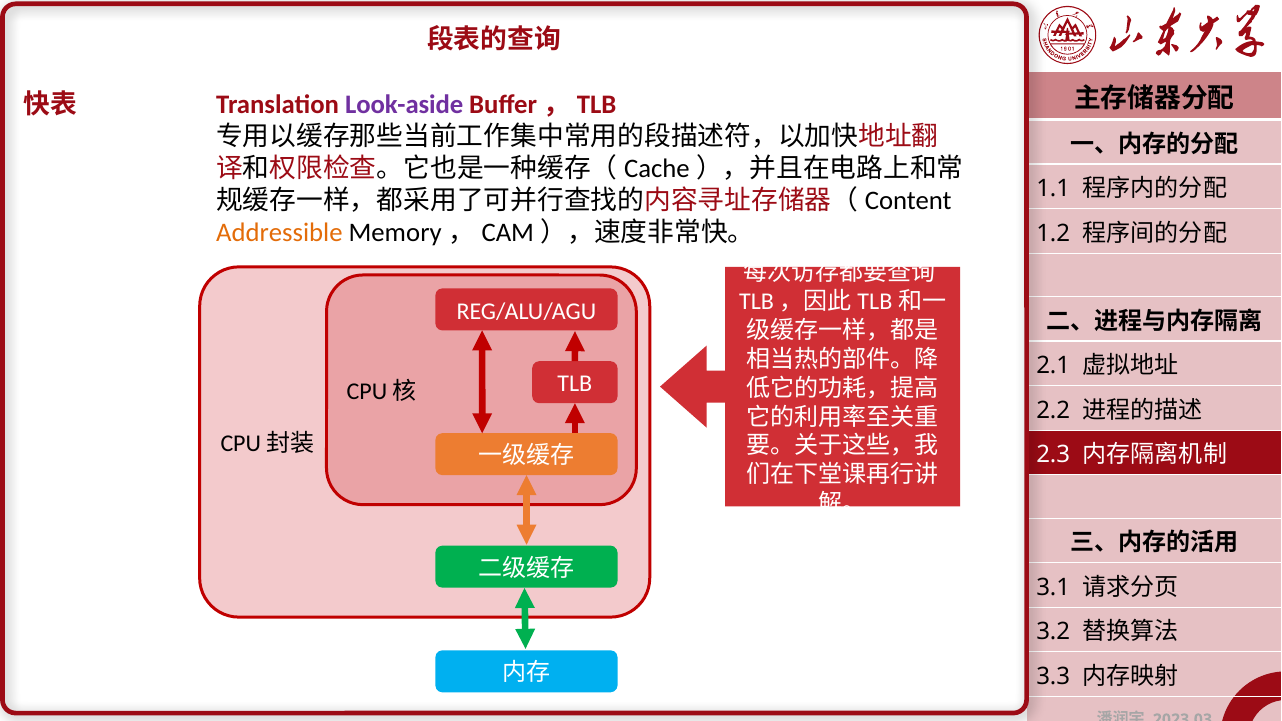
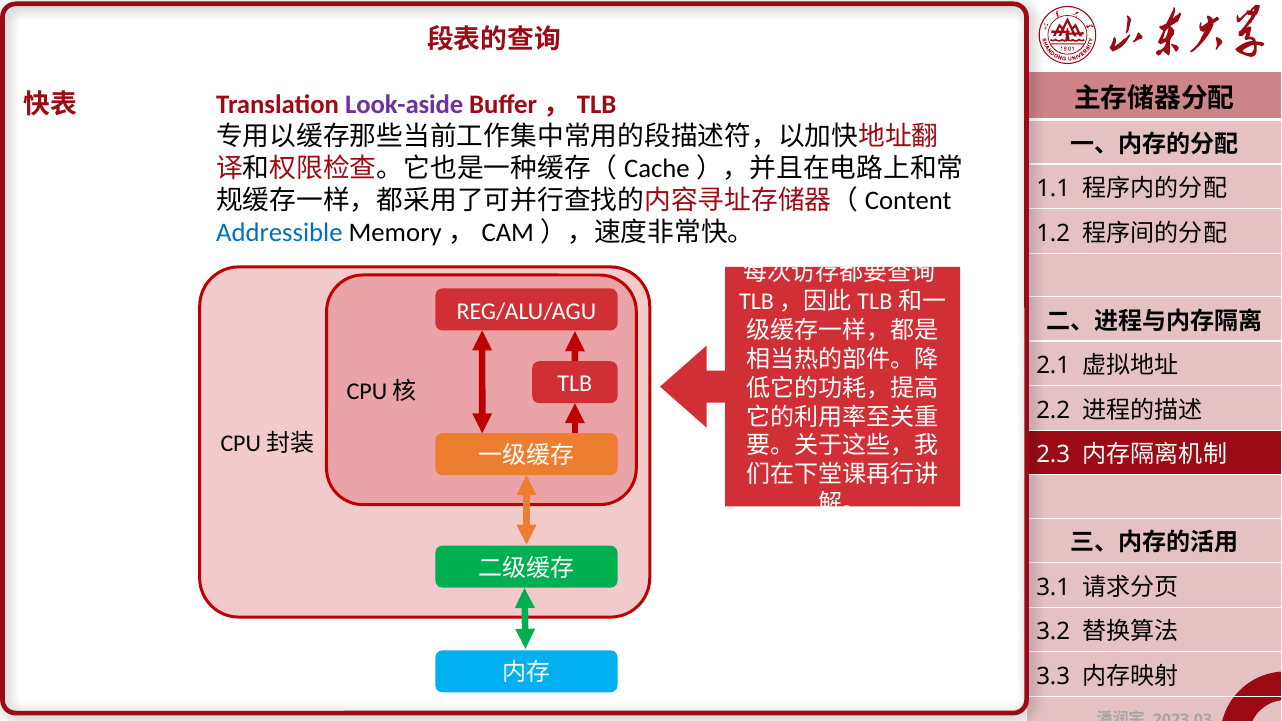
Addressible colour: orange -> blue
